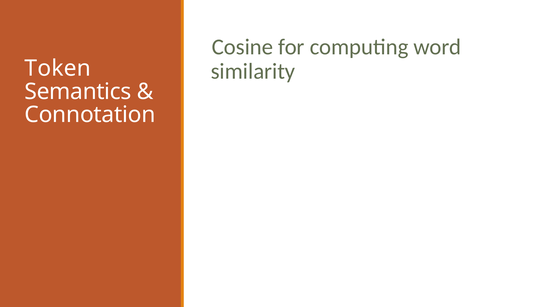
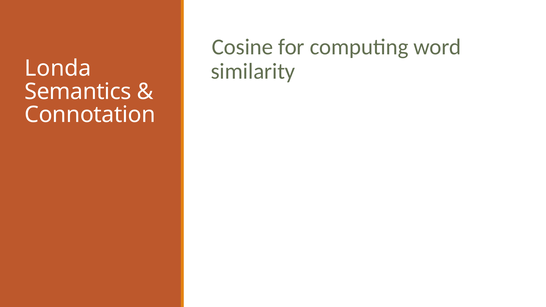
Token: Token -> Londa
